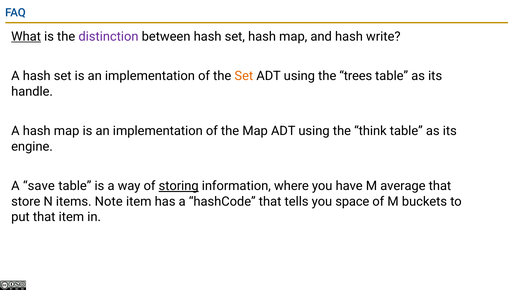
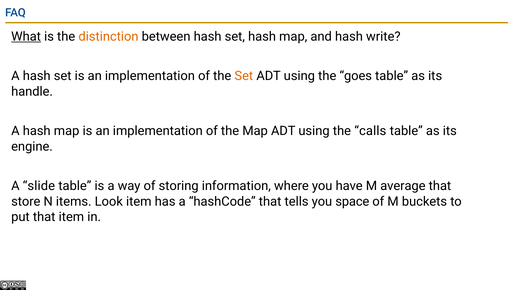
distinction colour: purple -> orange
trees: trees -> goes
think: think -> calls
save: save -> slide
storing underline: present -> none
Note: Note -> Look
